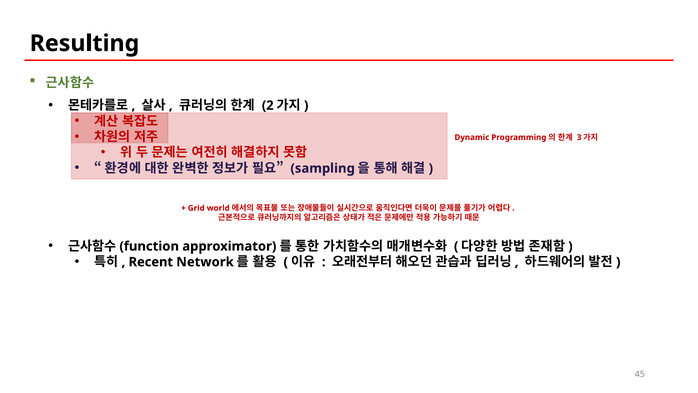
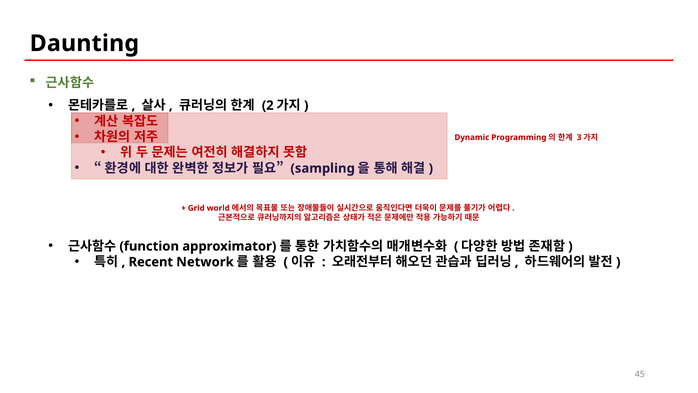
Resulting: Resulting -> Daunting
